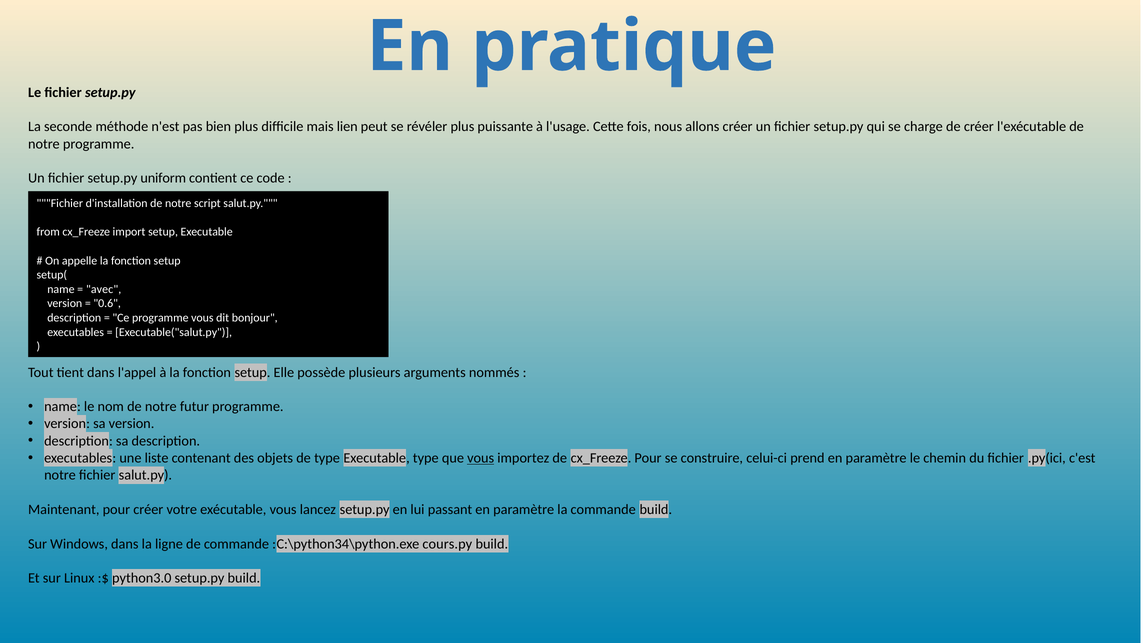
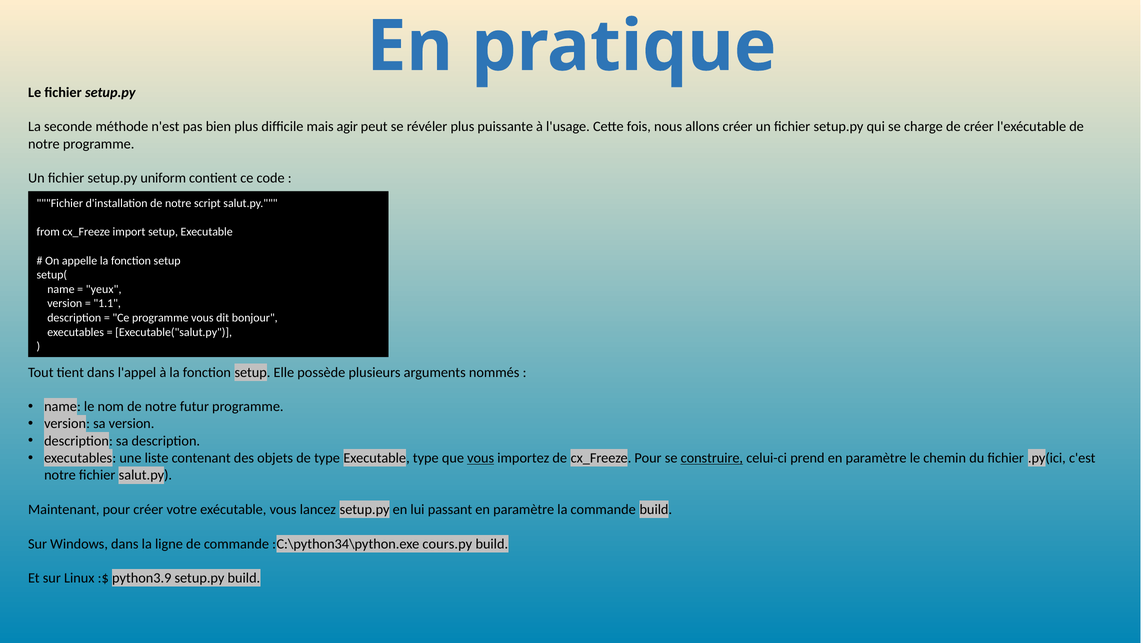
lien: lien -> agir
avec: avec -> yeux
0.6: 0.6 -> 1.1
construire underline: none -> present
python3.0: python3.0 -> python3.9
